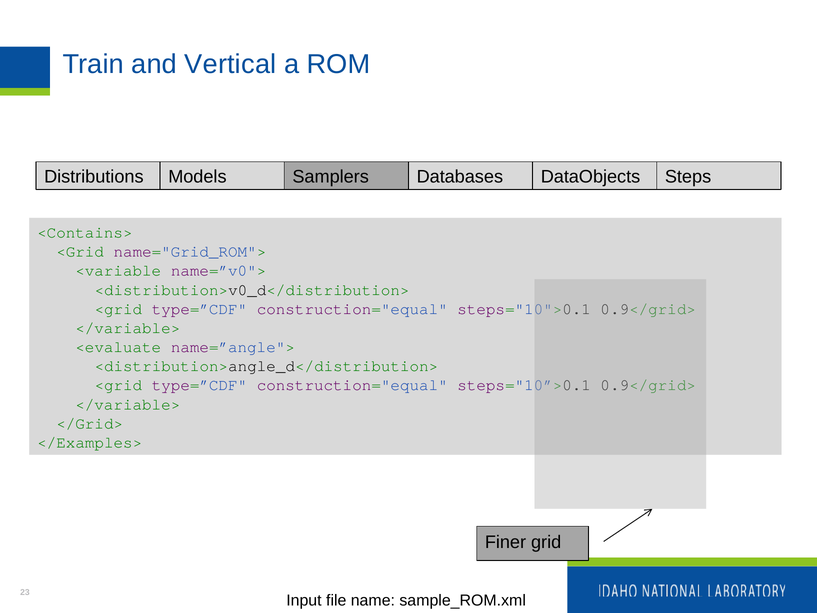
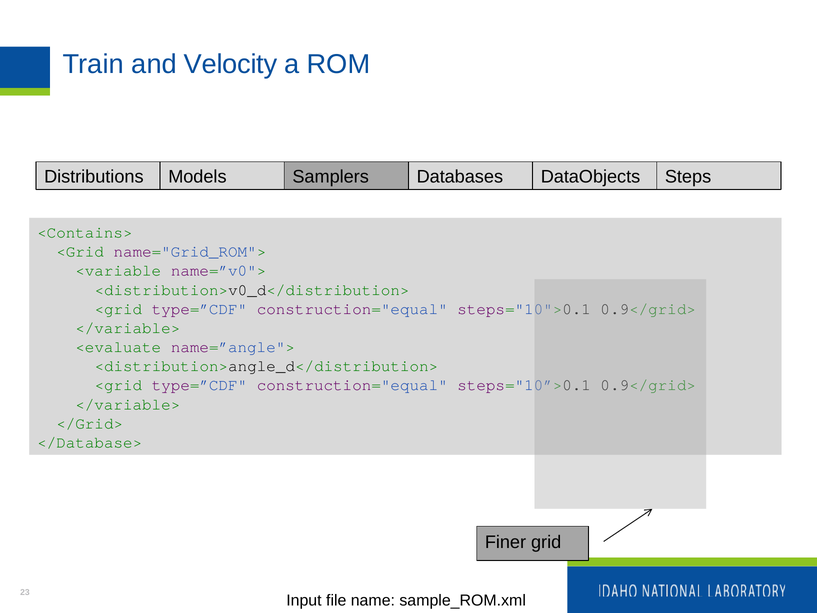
Vertical: Vertical -> Velocity
</Examples>: </Examples> -> </Database>
